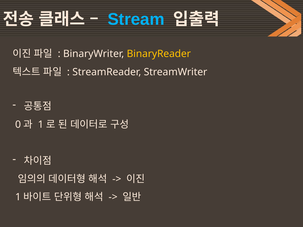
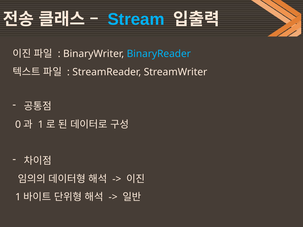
BinaryReader colour: yellow -> light blue
